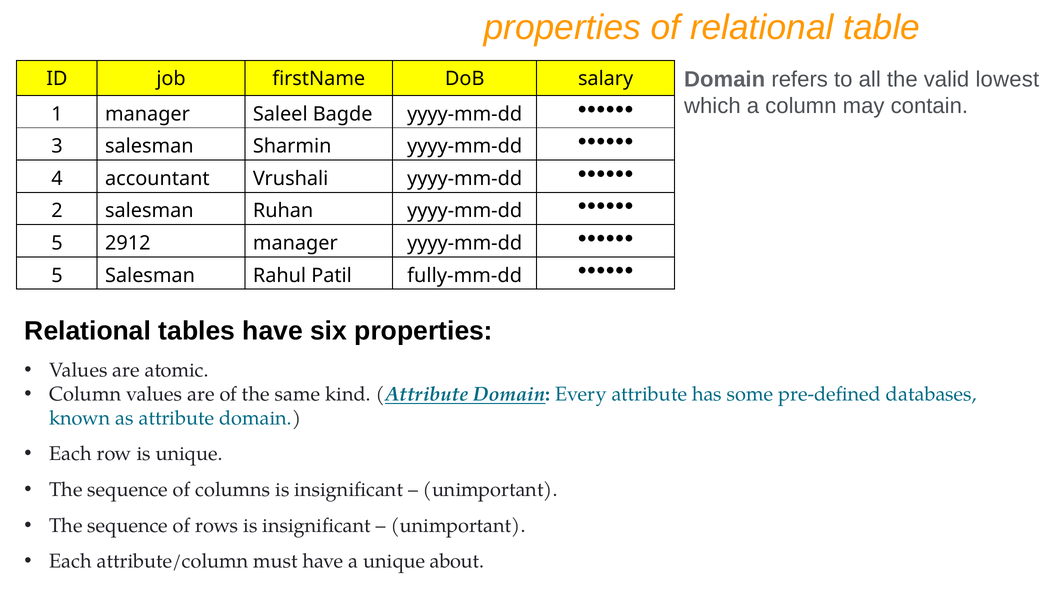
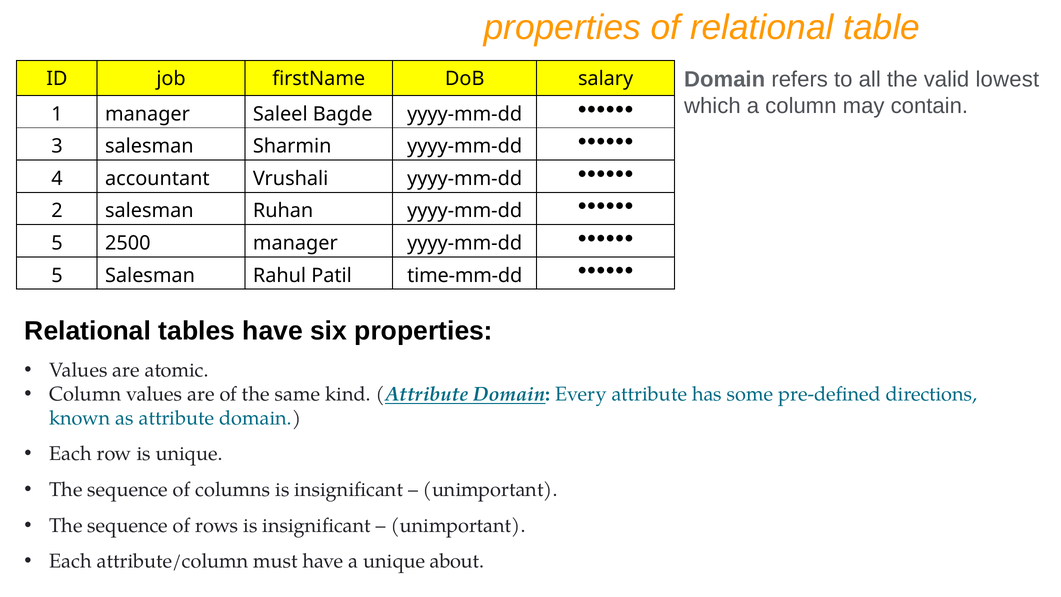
2912: 2912 -> 2500
fully-mm-dd: fully-mm-dd -> time-mm-dd
databases: databases -> directions
